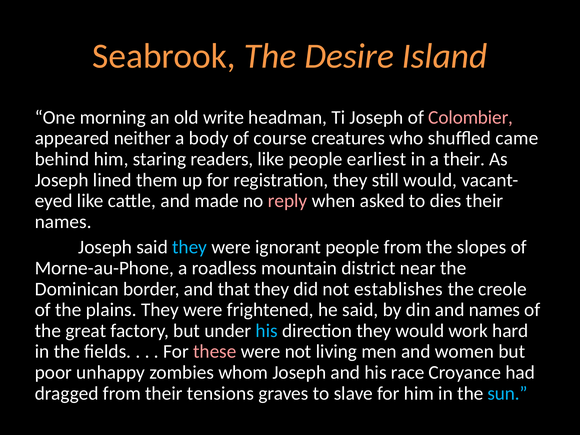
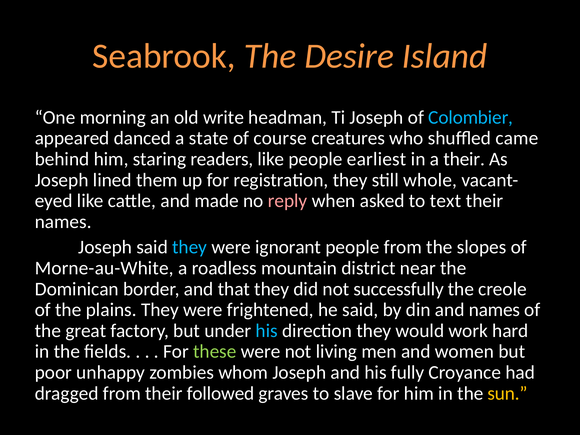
Colombier colour: pink -> light blue
neither: neither -> danced
body: body -> state
still would: would -> whole
dies: dies -> text
Morne-au-Phone: Morne-au-Phone -> Morne-au-White
establishes: establishes -> successfully
these colour: pink -> light green
race: race -> fully
tensions: tensions -> followed
sun colour: light blue -> yellow
